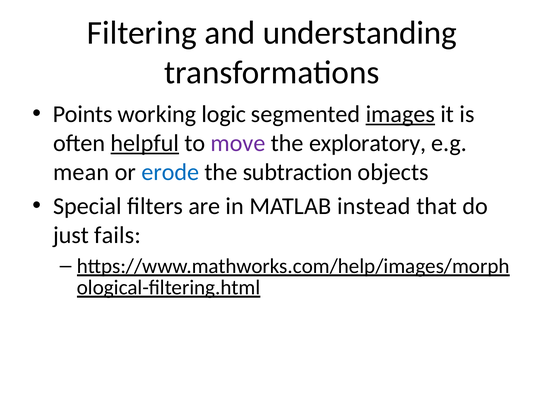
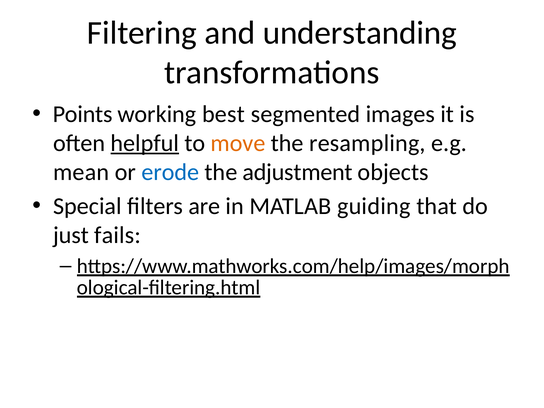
logic: logic -> best
images underline: present -> none
move colour: purple -> orange
exploratory: exploratory -> resampling
subtraction: subtraction -> adjustment
instead: instead -> guiding
